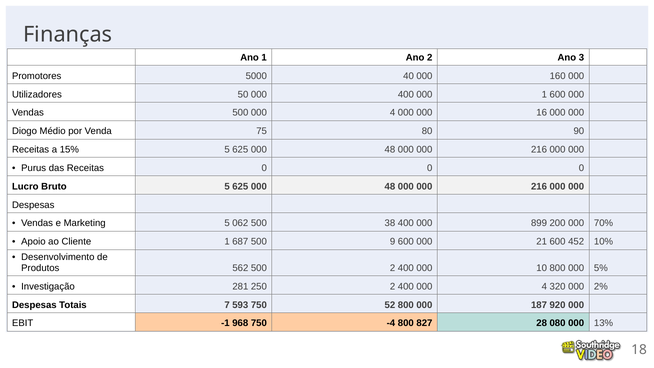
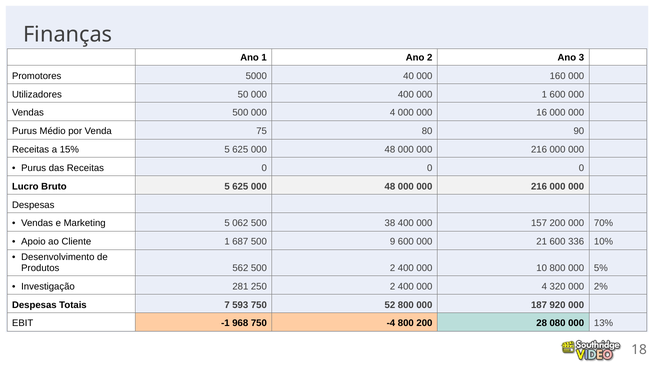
Diogo at (24, 131): Diogo -> Purus
899: 899 -> 157
452: 452 -> 336
800 827: 827 -> 200
